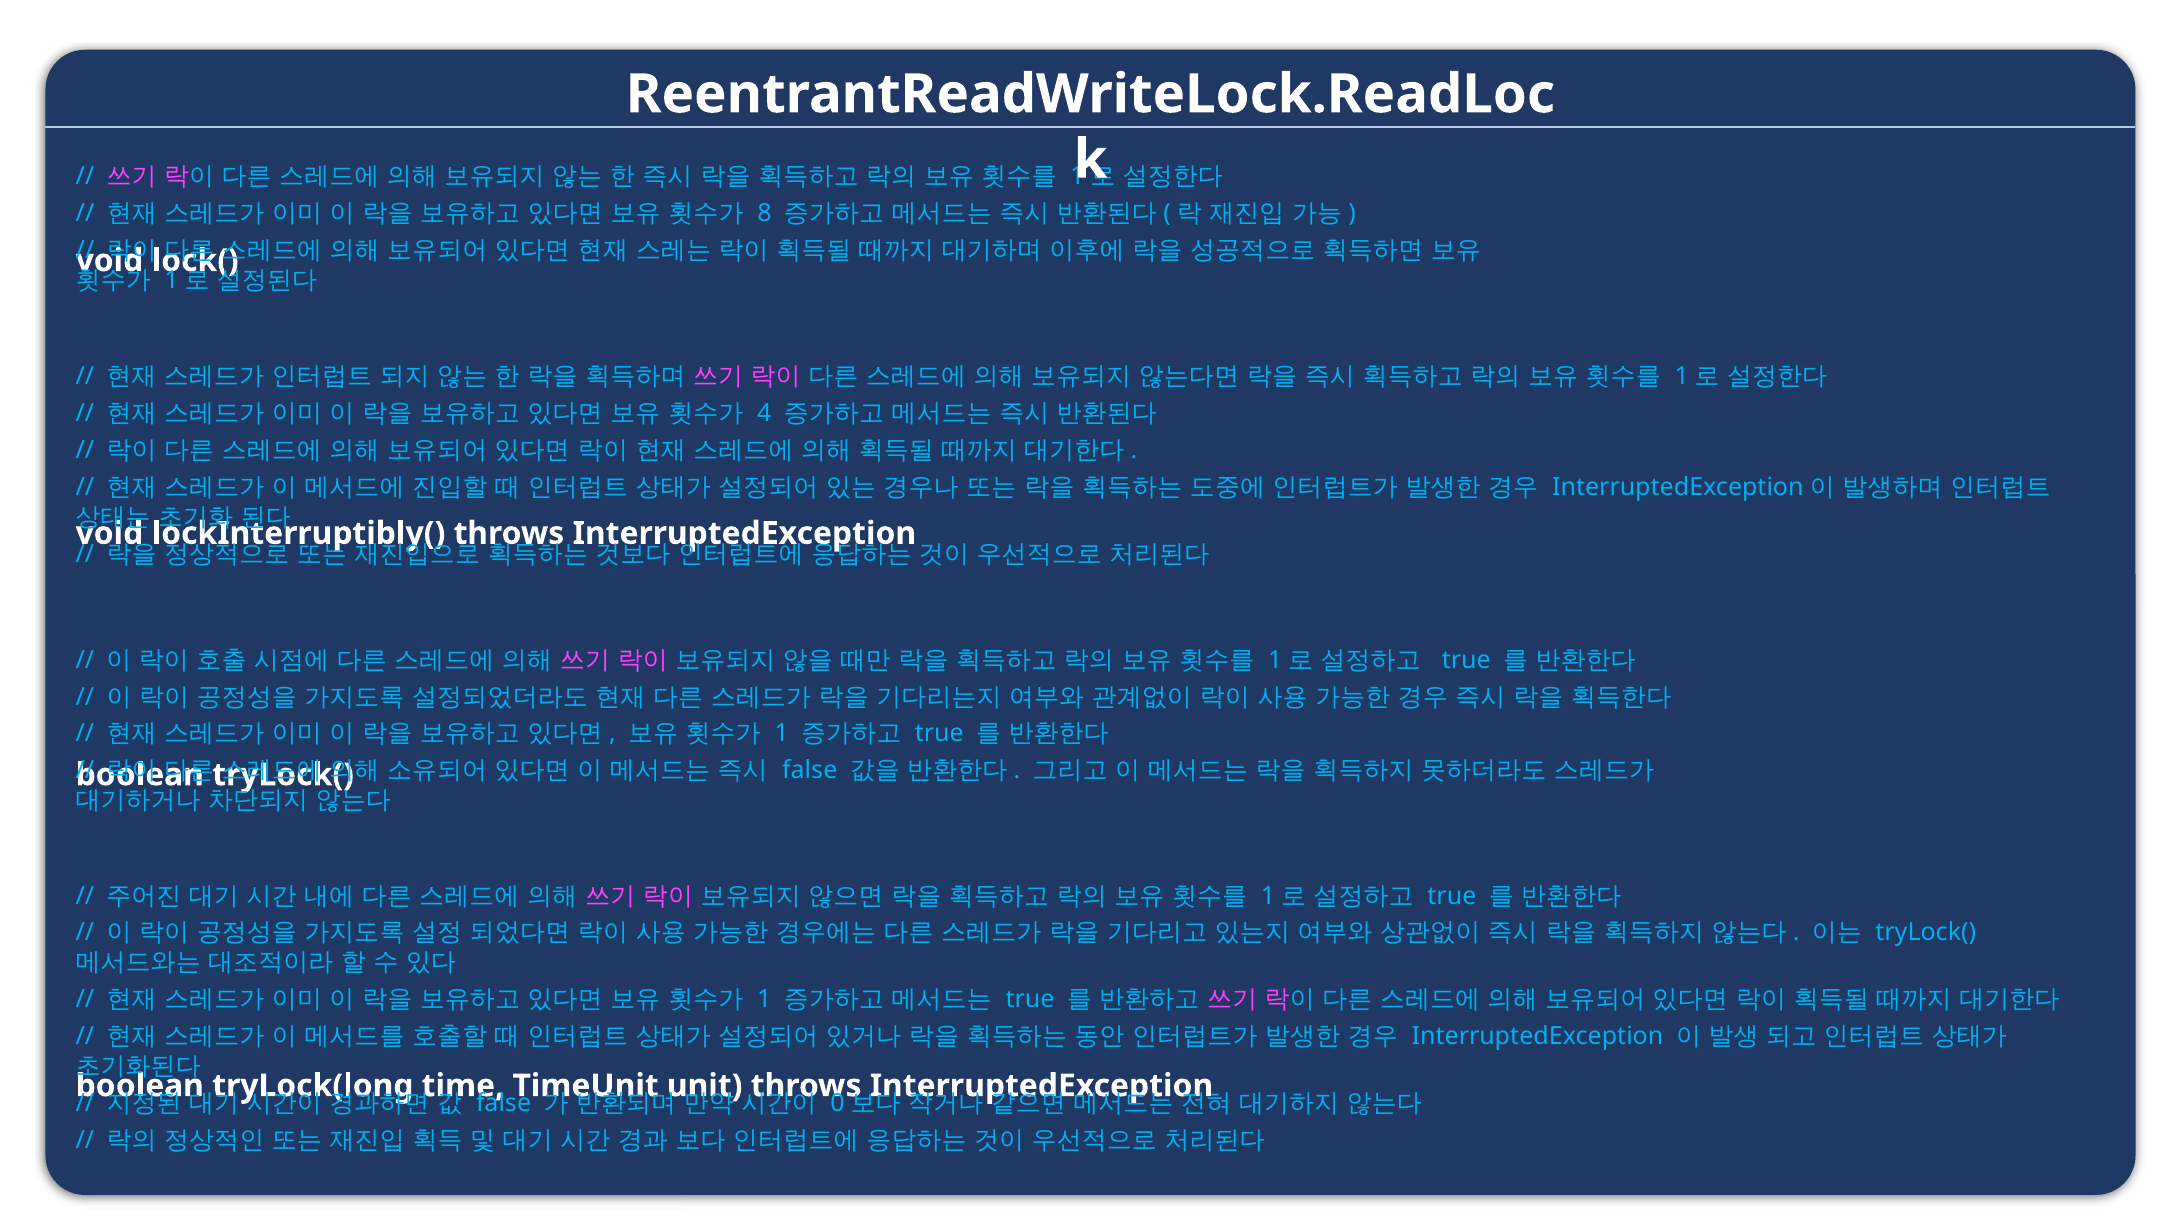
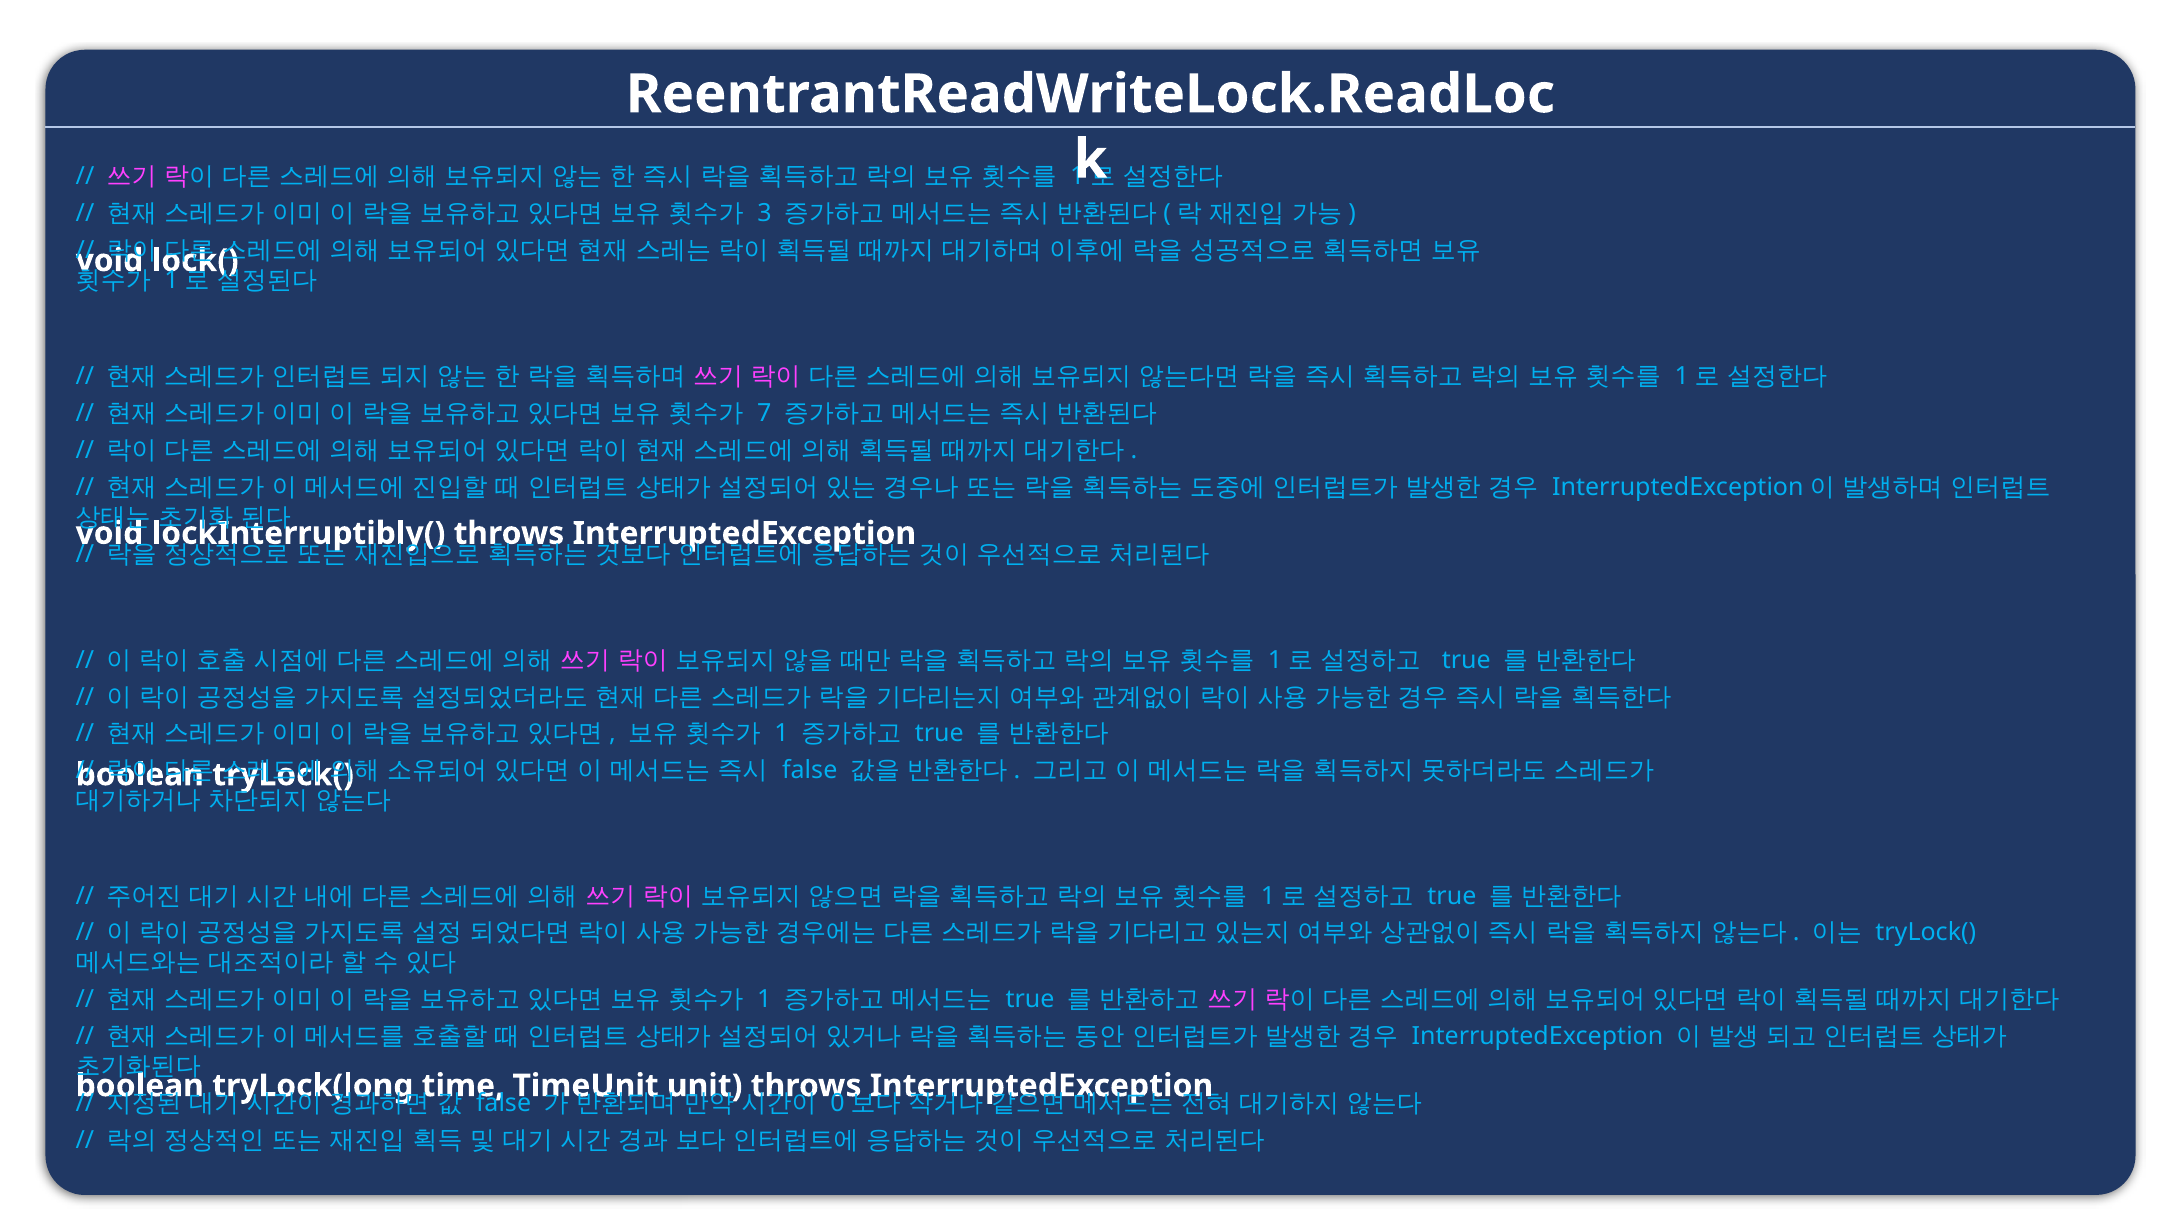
8: 8 -> 3
4: 4 -> 7
